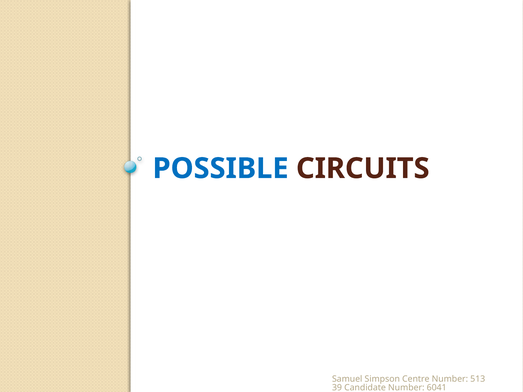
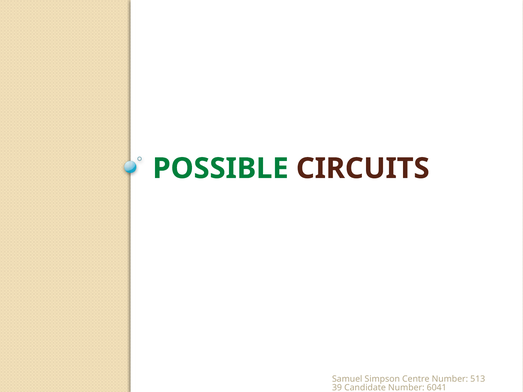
POSSIBLE colour: blue -> green
